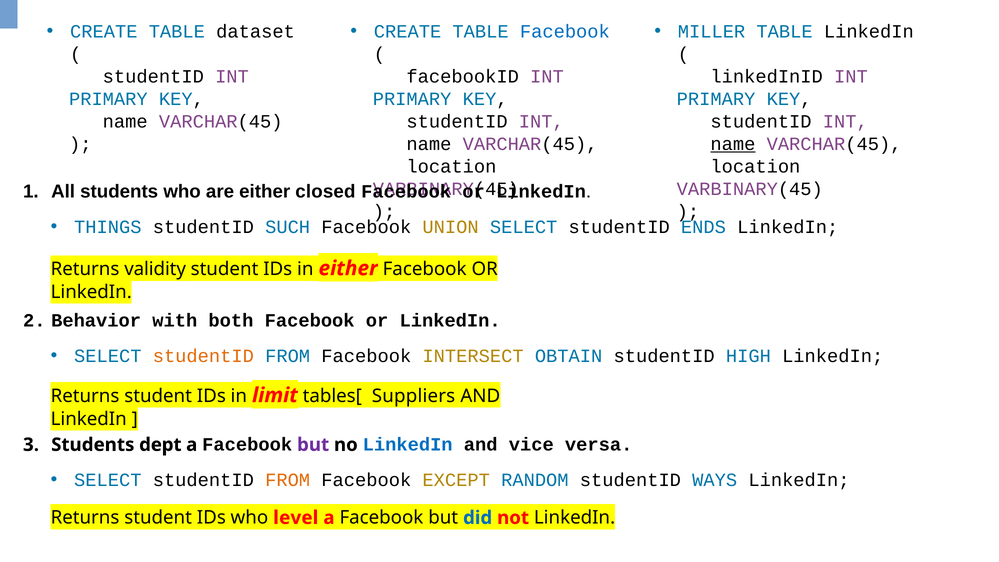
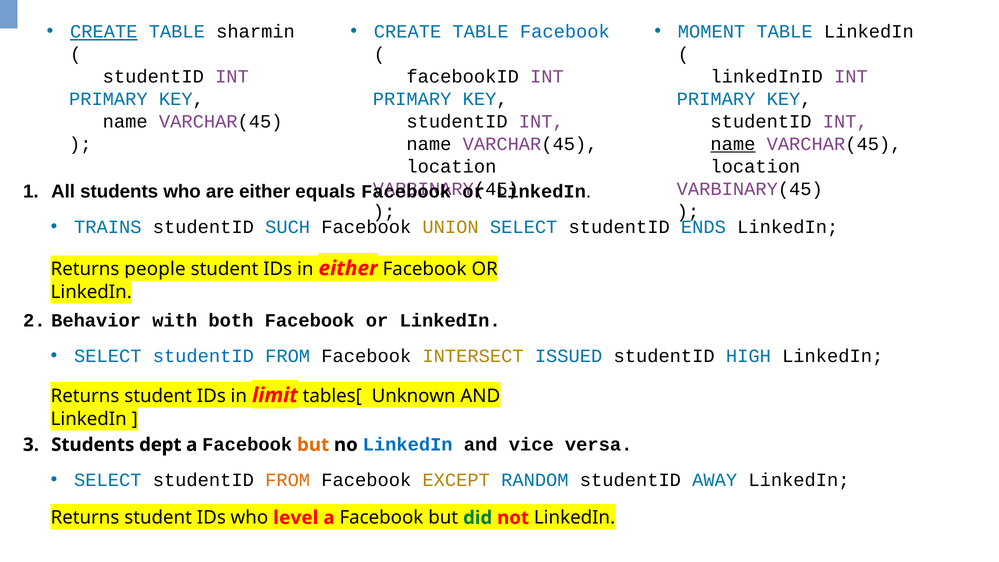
CREATE at (104, 32) underline: none -> present
dataset: dataset -> sharmin
MILLER: MILLER -> MOMENT
closed: closed -> equals
THINGS: THINGS -> TRAINS
validity: validity -> people
studentID at (203, 356) colour: orange -> blue
OBTAIN: OBTAIN -> ISSUED
Suppliers: Suppliers -> Unknown
but at (313, 445) colour: purple -> orange
WAYS: WAYS -> AWAY
did colour: blue -> green
